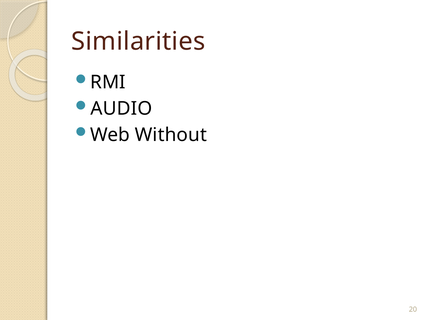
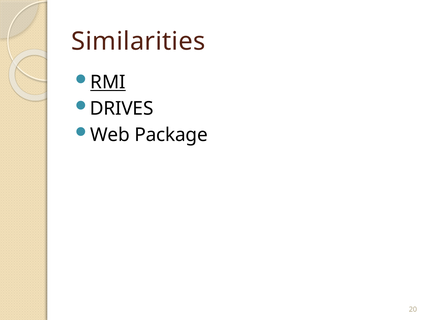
RMI underline: none -> present
AUDIO: AUDIO -> DRIVES
Without: Without -> Package
